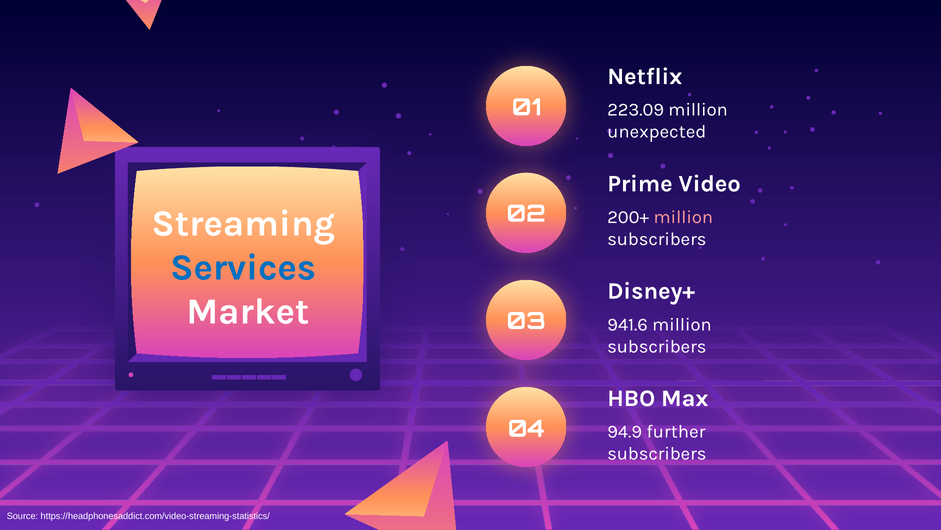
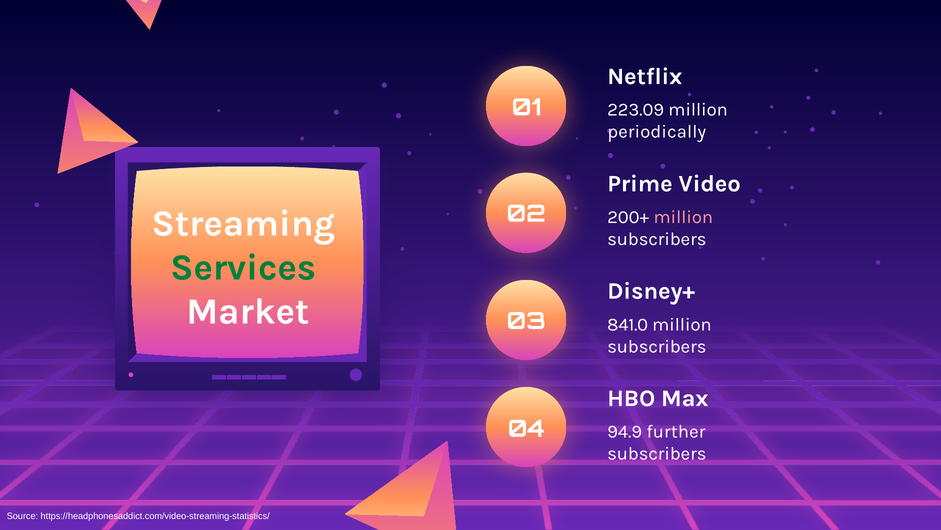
unexpected: unexpected -> periodically
Services colour: blue -> green
941.6: 941.6 -> 841.0
